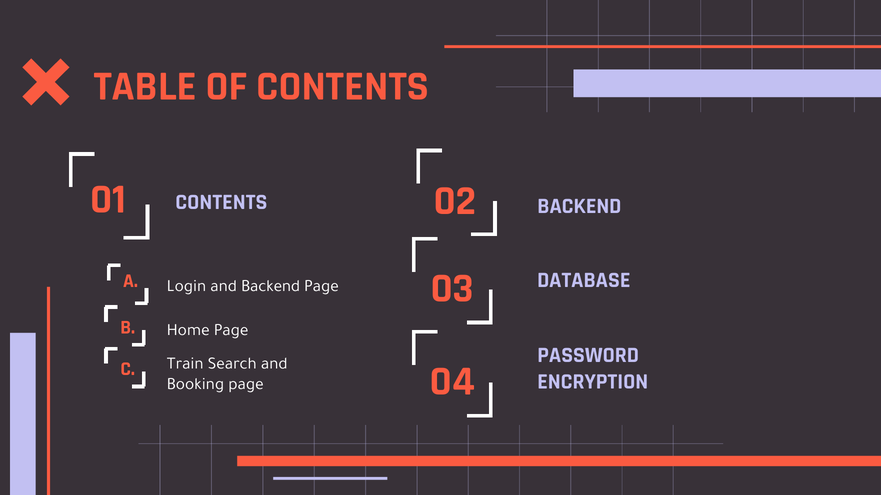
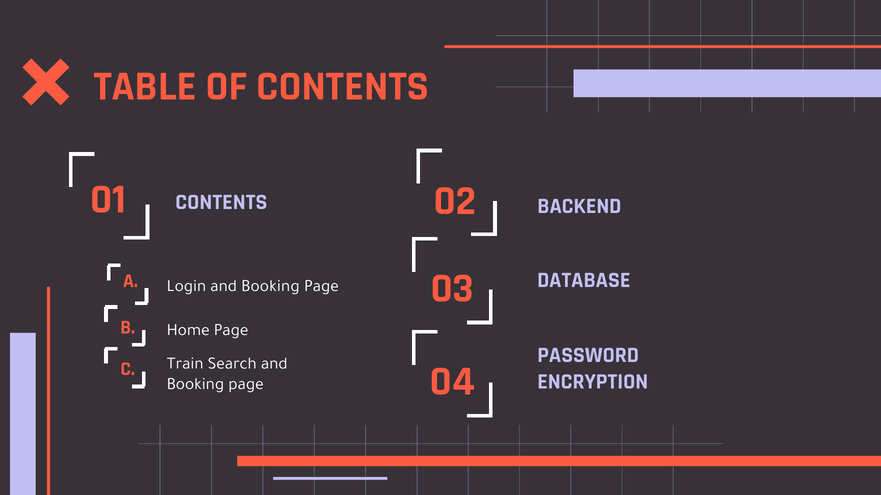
Login and Backend: Backend -> Booking
